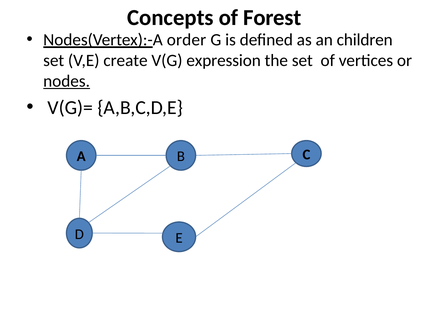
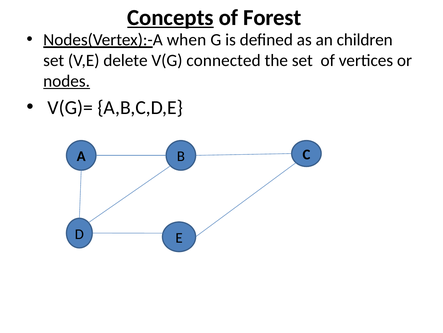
Concepts underline: none -> present
order: order -> when
create: create -> delete
expression: expression -> connected
